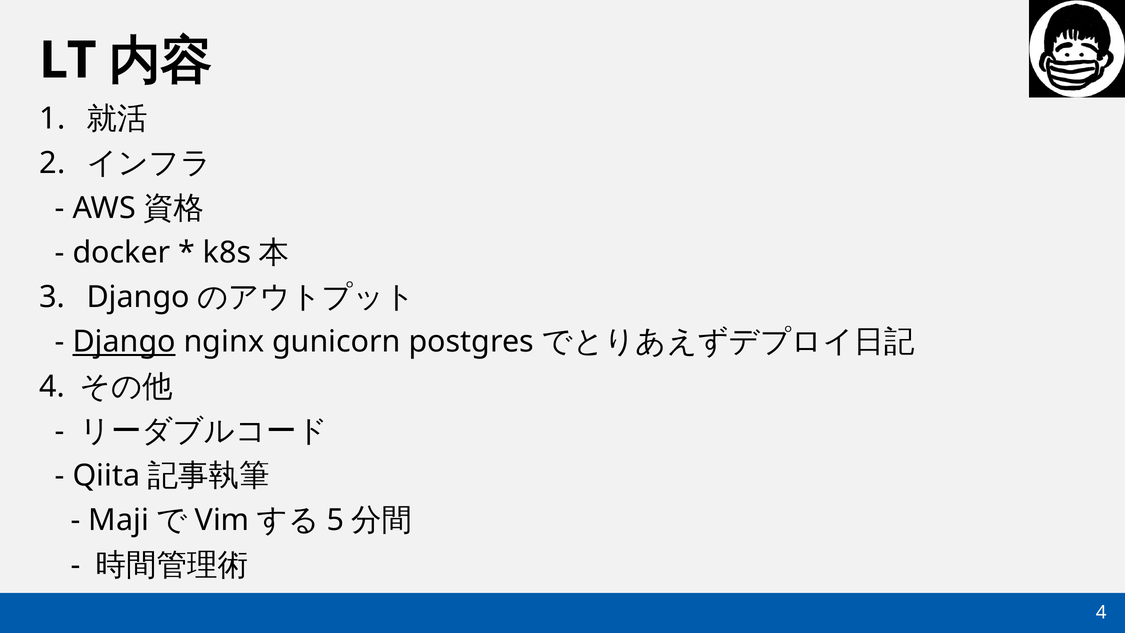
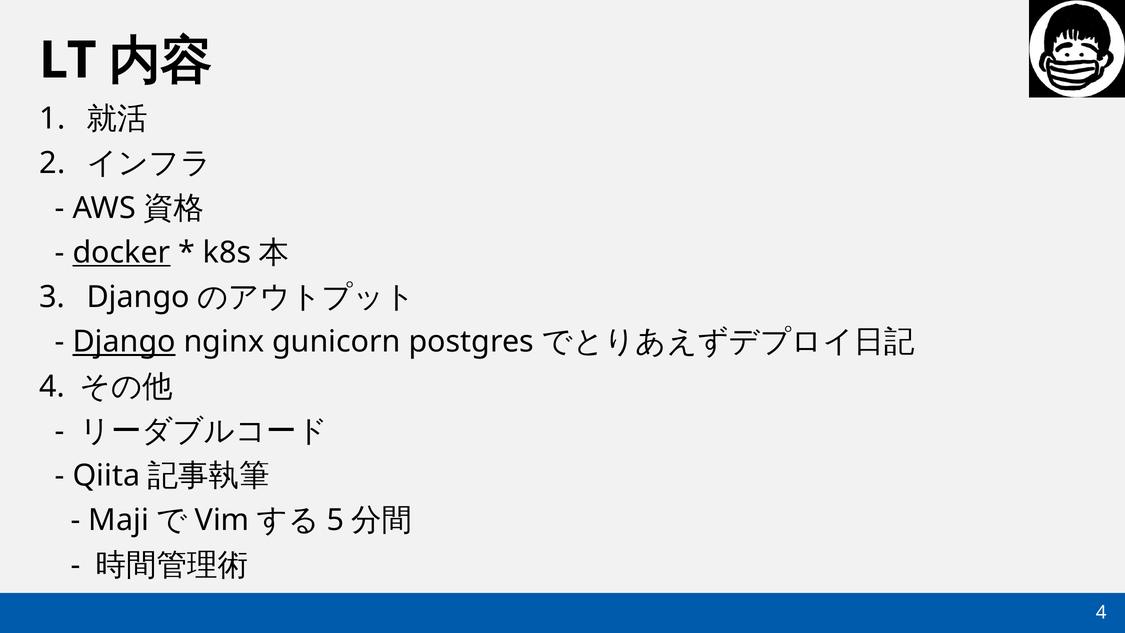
docker underline: none -> present
